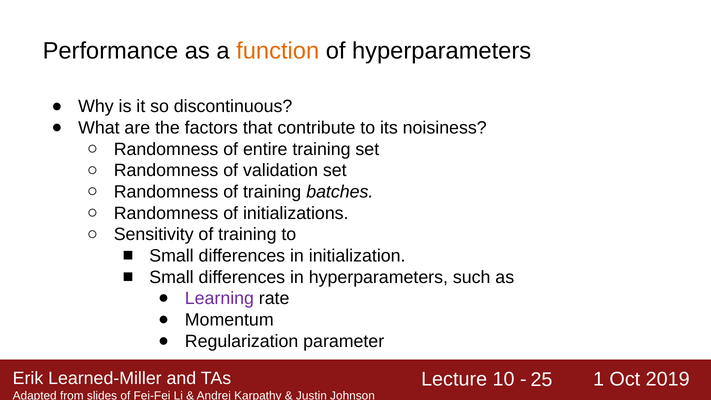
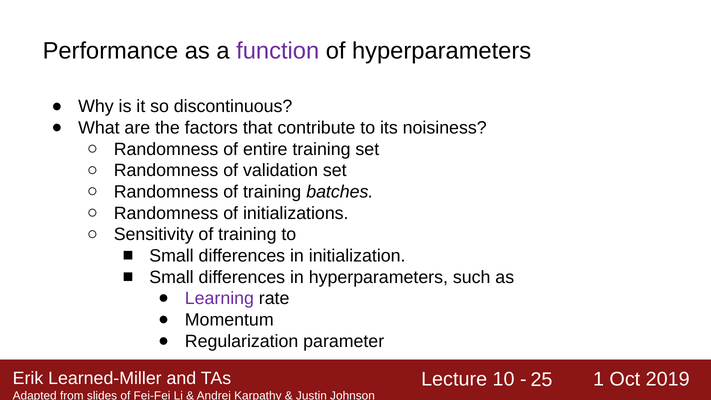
function colour: orange -> purple
